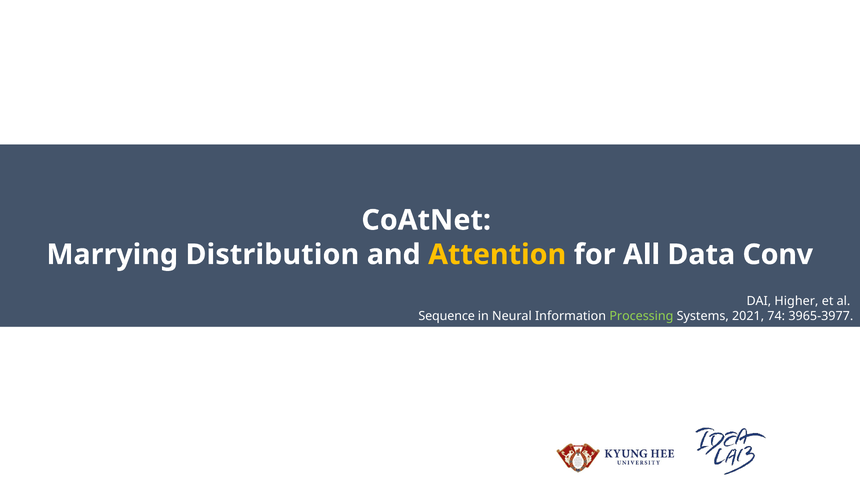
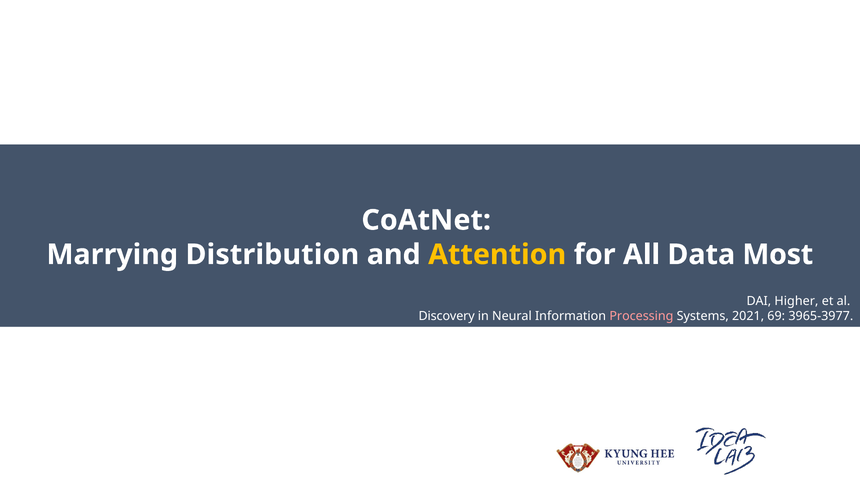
Conv: Conv -> Most
Sequence: Sequence -> Discovery
Processing colour: light green -> pink
74: 74 -> 69
